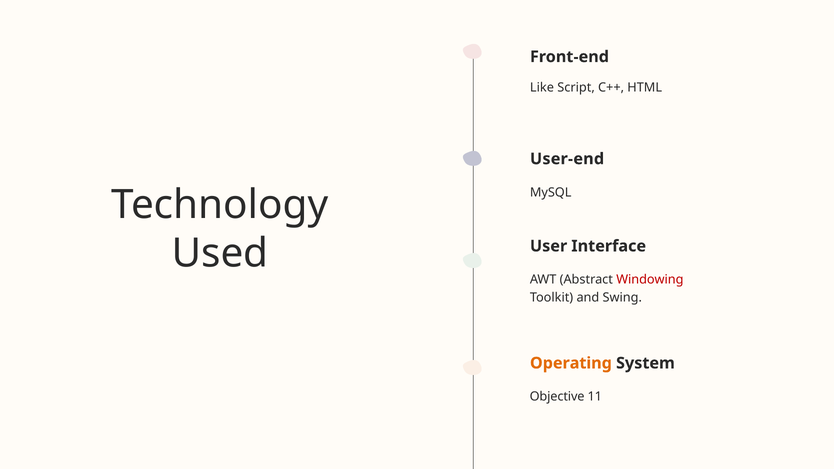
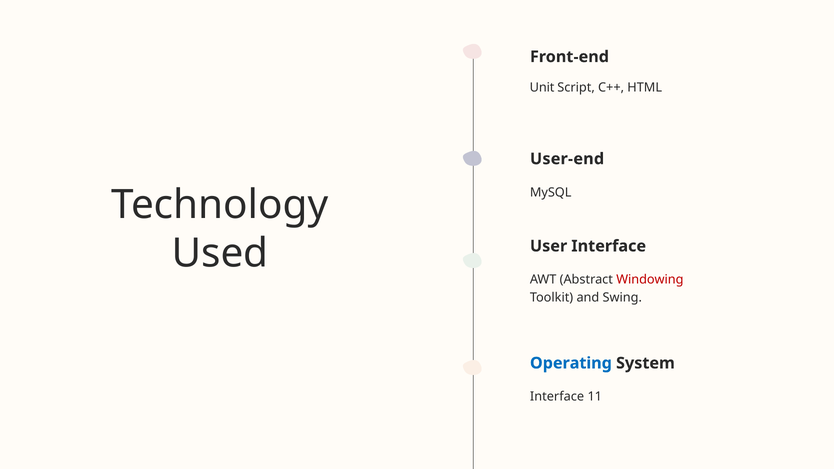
Like: Like -> Unit
Operating colour: orange -> blue
Objective at (557, 397): Objective -> Interface
